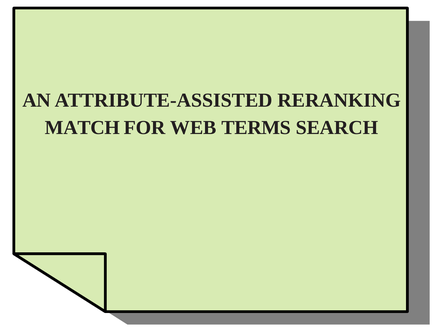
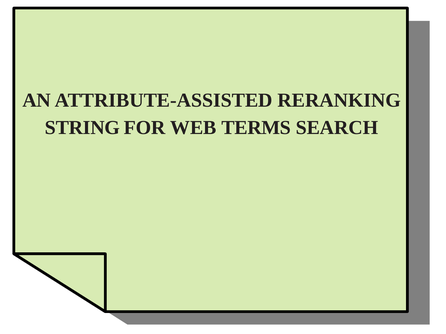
MATCH: MATCH -> STRING
